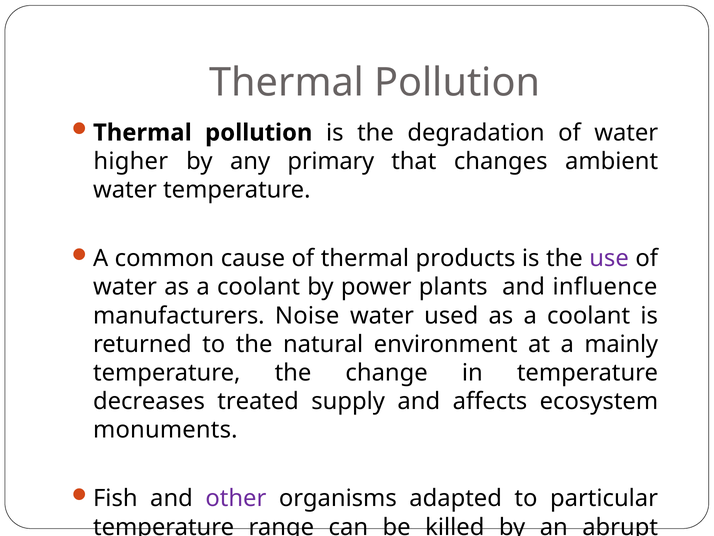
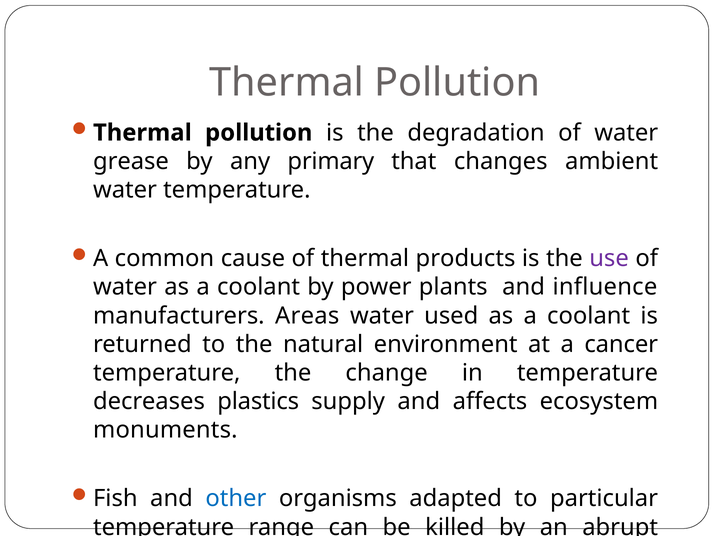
higher: higher -> grease
Noise: Noise -> Areas
mainly: mainly -> cancer
treated: treated -> plastics
other colour: purple -> blue
